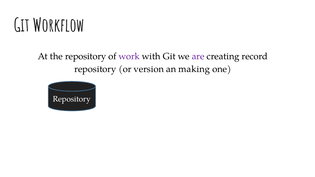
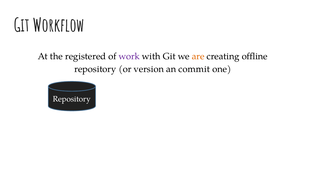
the repository: repository -> registered
are colour: purple -> orange
record: record -> offline
making: making -> commit
